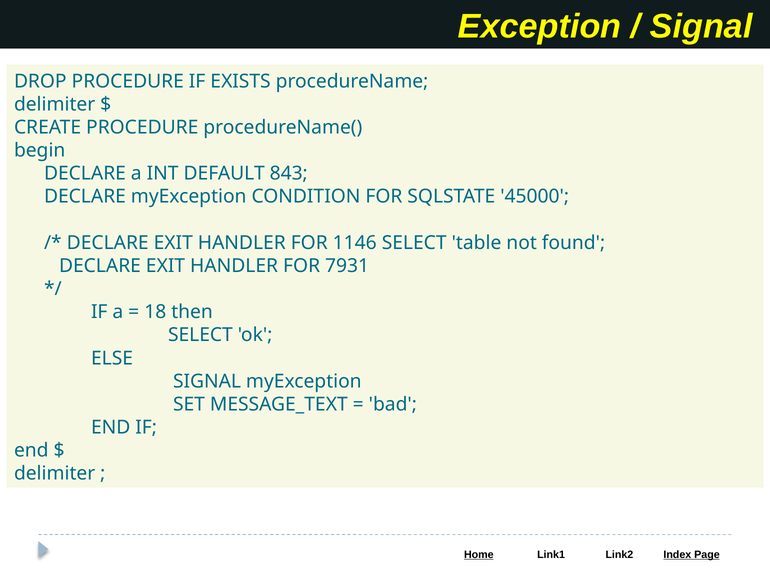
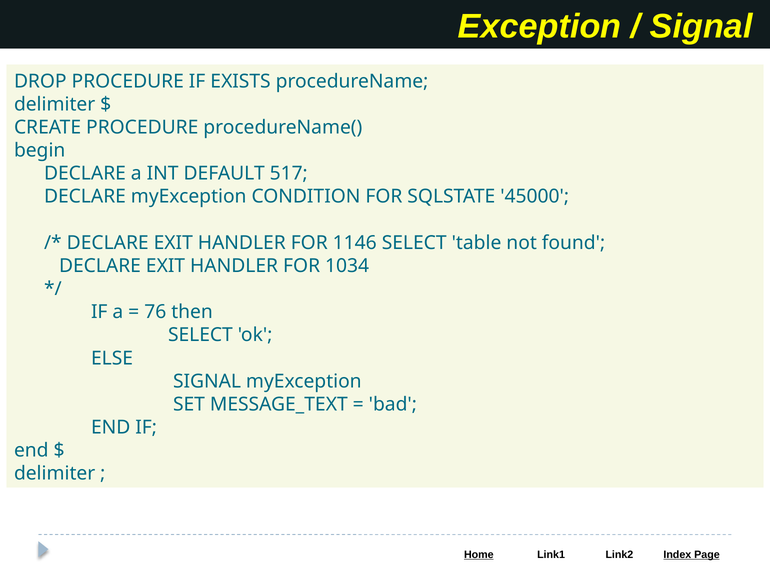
843: 843 -> 517
7931: 7931 -> 1034
18: 18 -> 76
